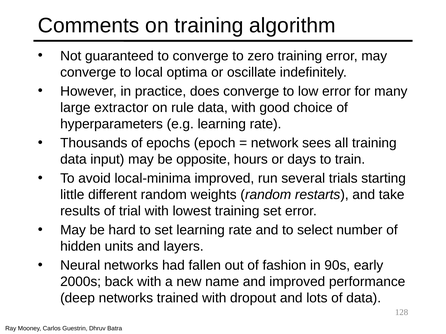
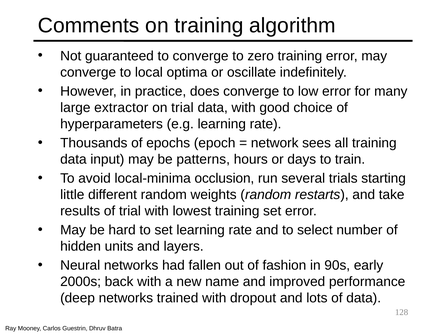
on rule: rule -> trial
opposite: opposite -> patterns
local-minima improved: improved -> occlusion
